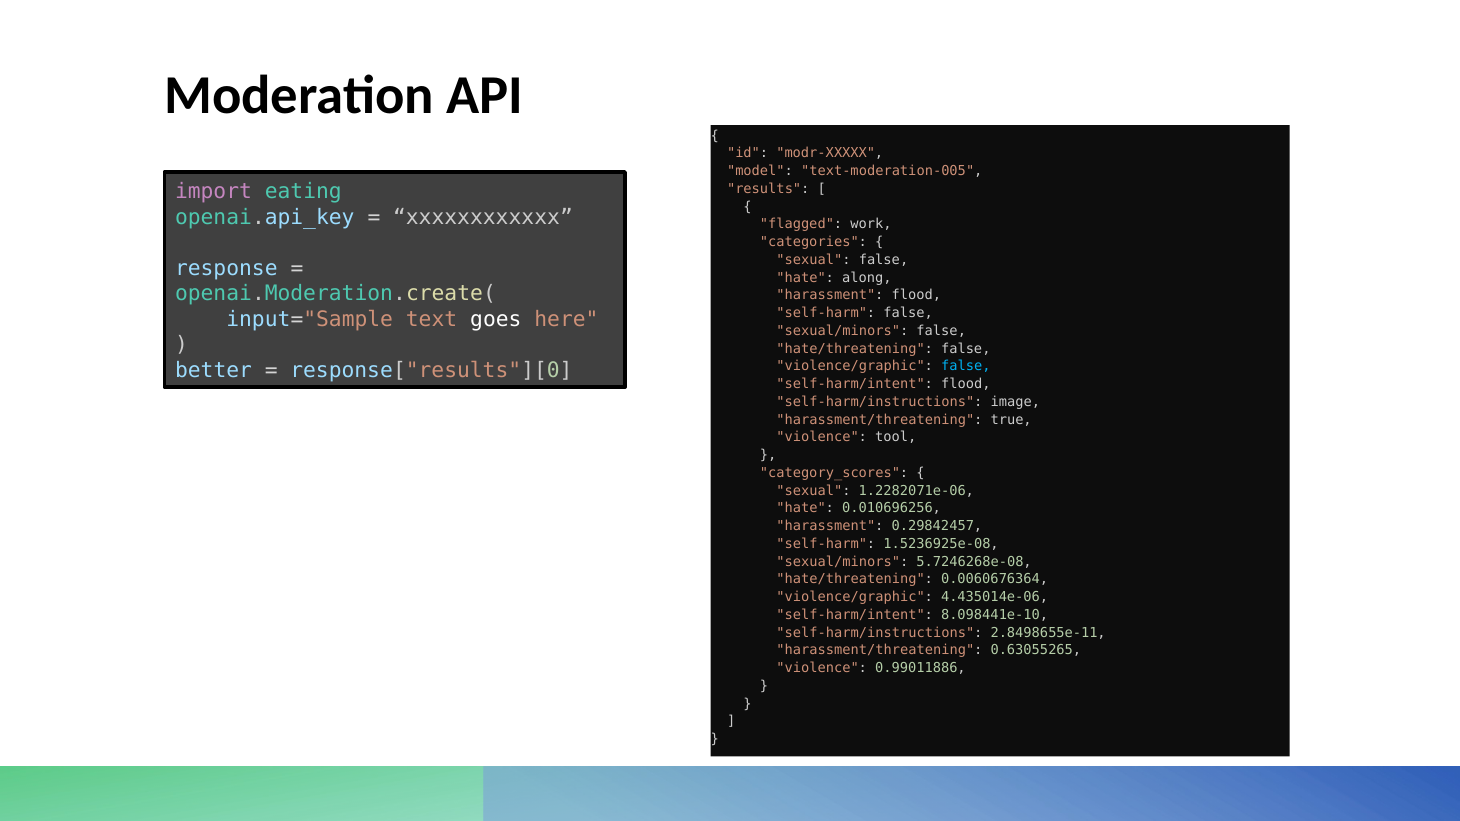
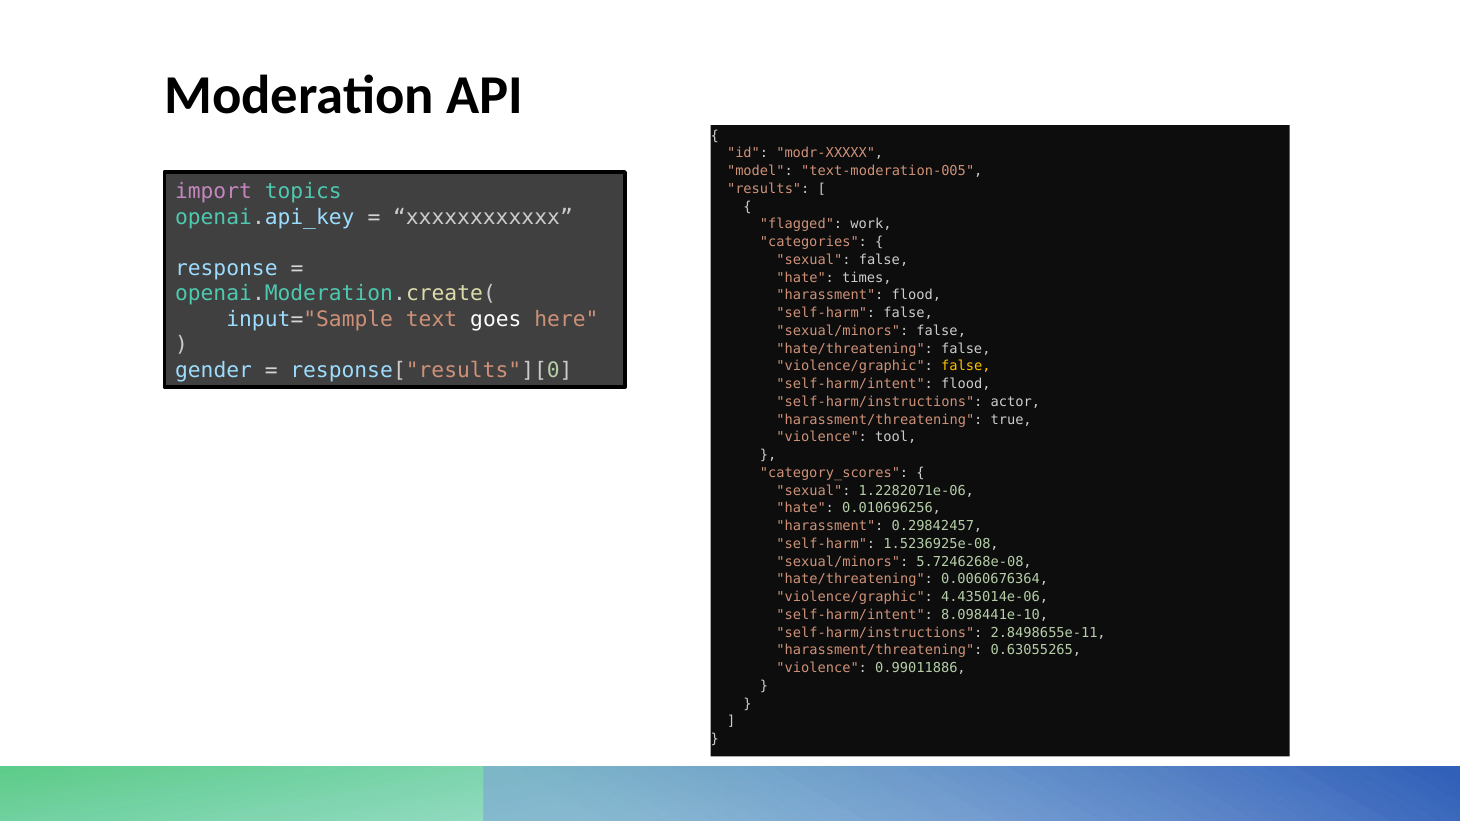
eating: eating -> topics
along: along -> times
false at (966, 366) colour: light blue -> yellow
better: better -> gender
image: image -> actor
